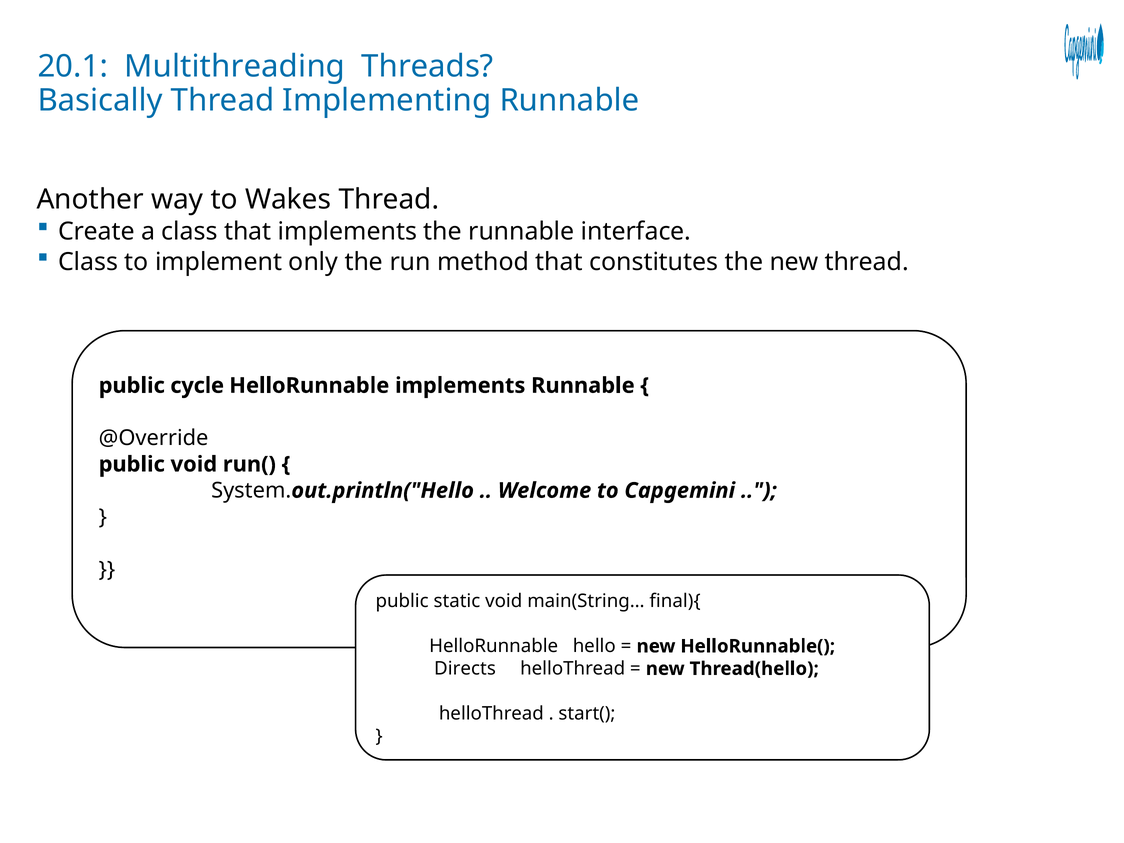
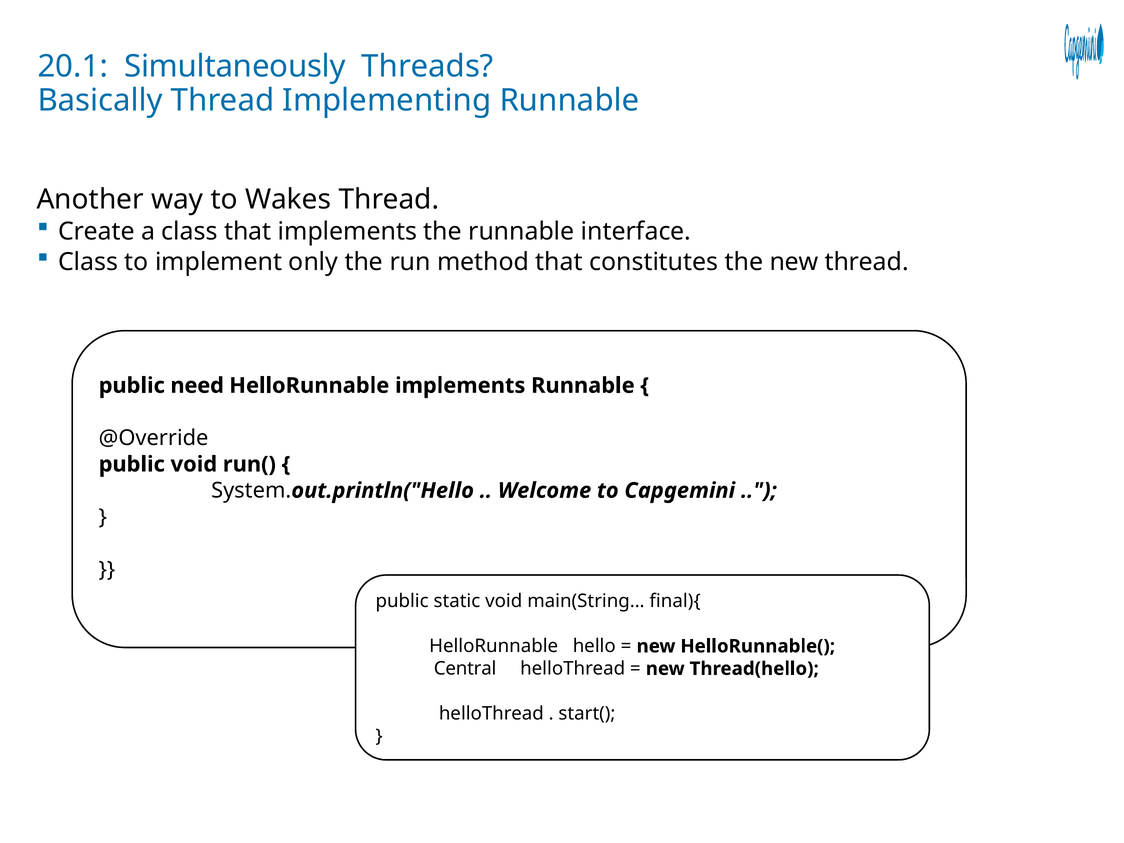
Multithreading: Multithreading -> Simultaneously
cycle: cycle -> need
Directs: Directs -> Central
